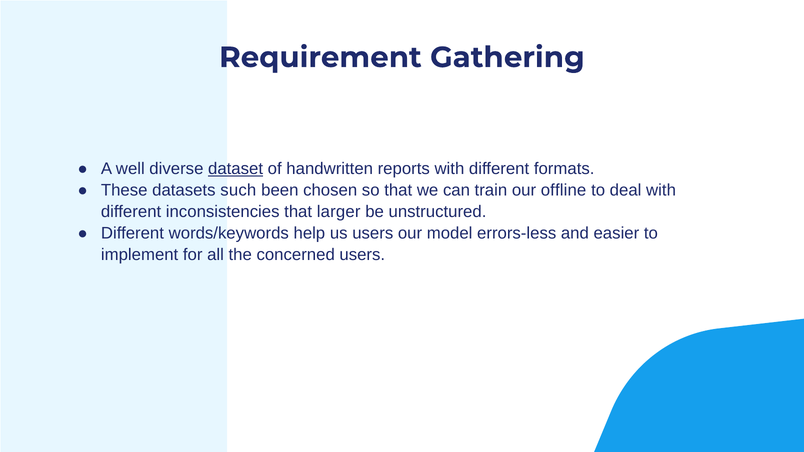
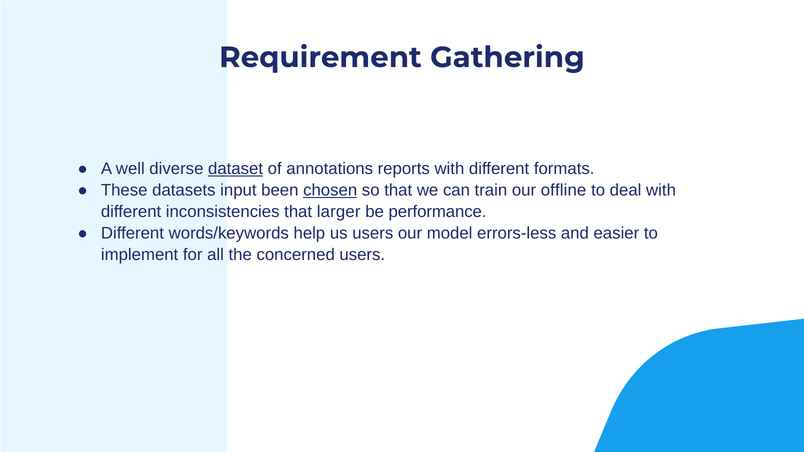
handwritten: handwritten -> annotations
such: such -> input
chosen underline: none -> present
unstructured: unstructured -> performance
